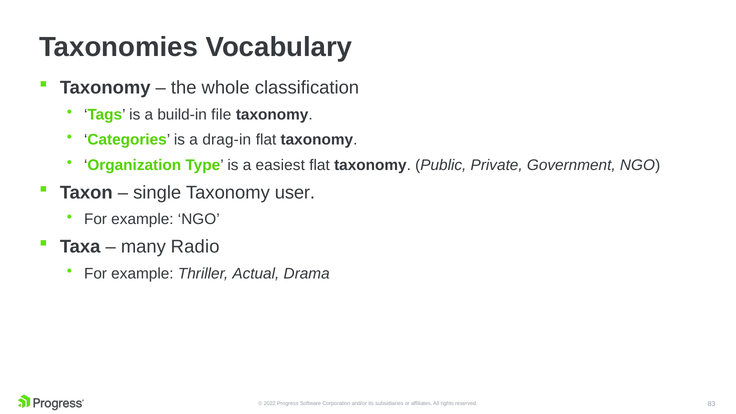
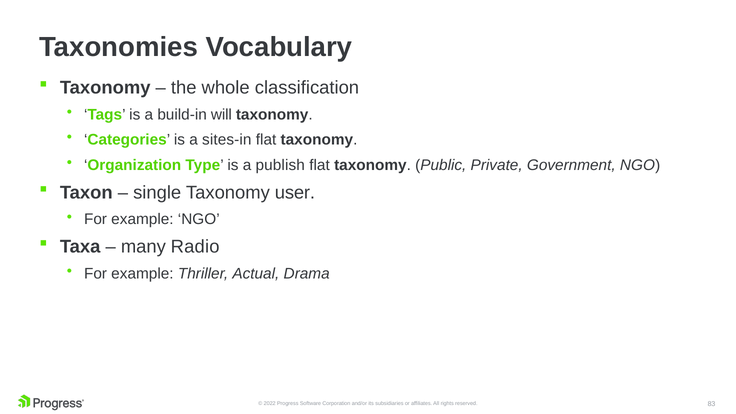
file: file -> will
drag-in: drag-in -> sites-in
easiest: easiest -> publish
